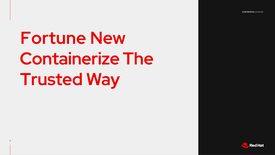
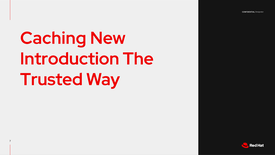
Fortune: Fortune -> Caching
Containerize: Containerize -> Introduction
